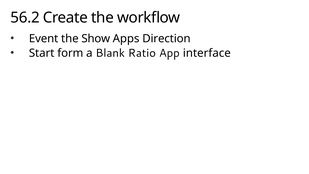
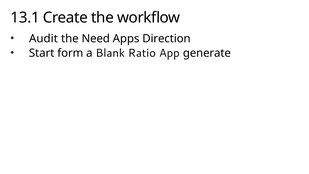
56.2: 56.2 -> 13.1
Event: Event -> Audit
Show: Show -> Need
interface: interface -> generate
